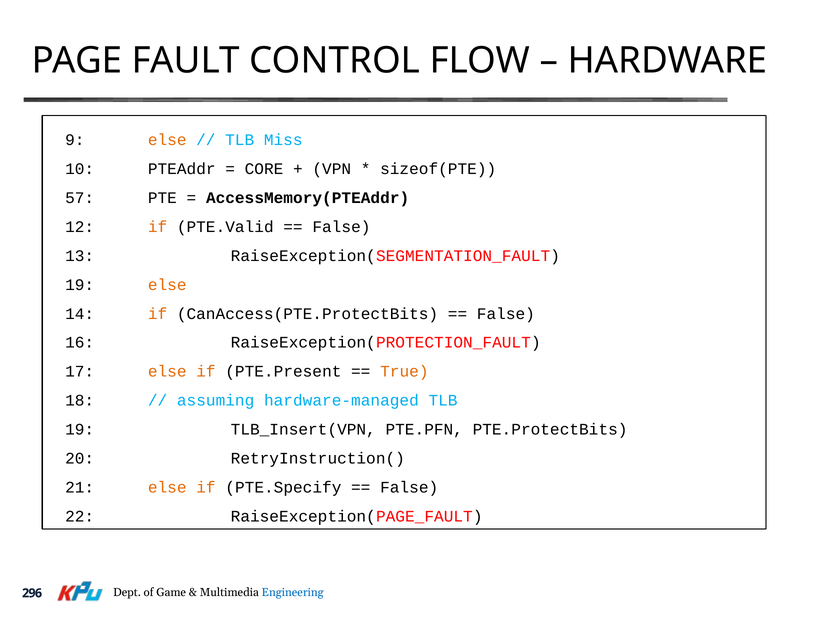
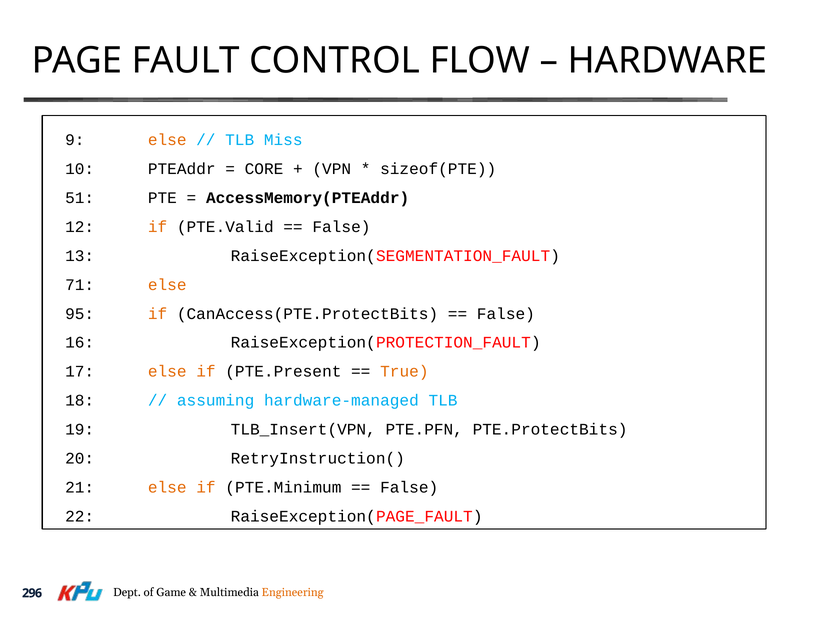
57: 57 -> 51
19 at (80, 285): 19 -> 71
14: 14 -> 95
PTE.Specify: PTE.Specify -> PTE.Minimum
Engineering colour: blue -> orange
